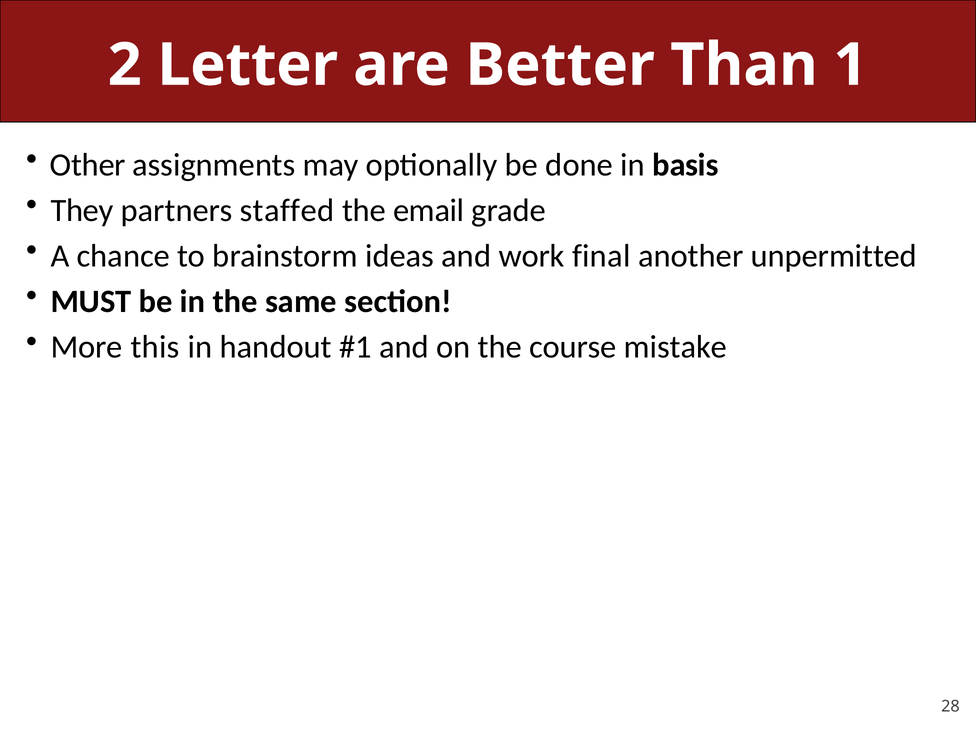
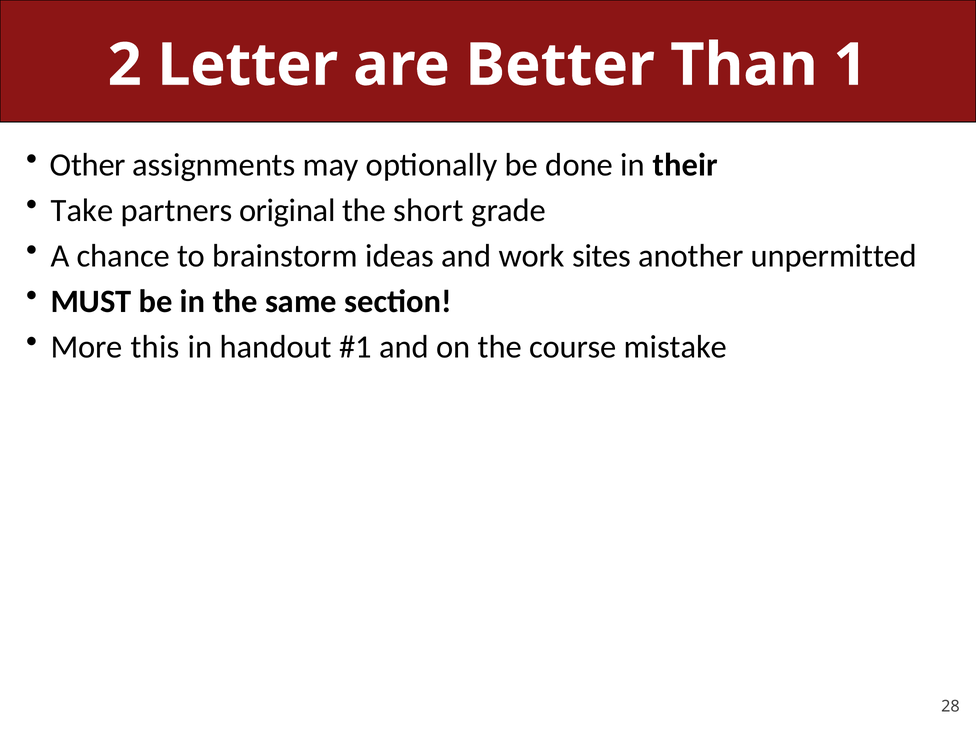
basis: basis -> their
They: They -> Take
staffed: staffed -> original
email: email -> short
final: final -> sites
